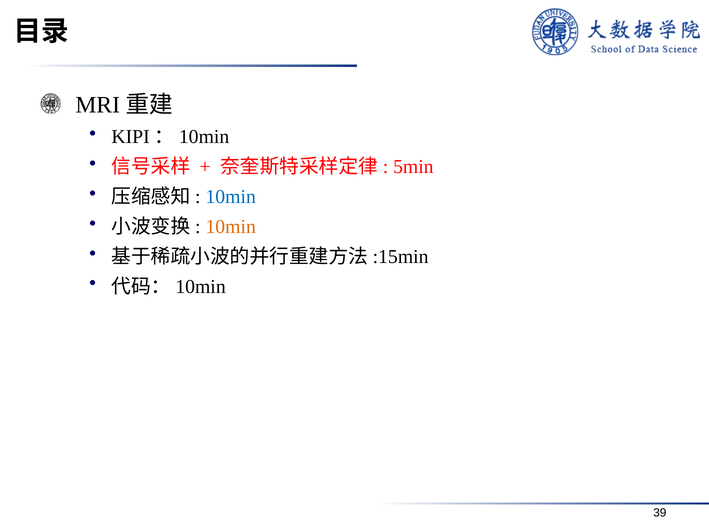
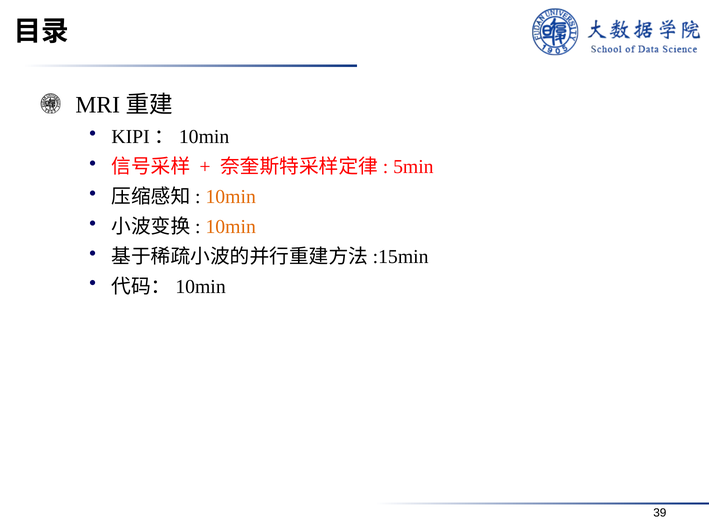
10min at (231, 197) colour: blue -> orange
